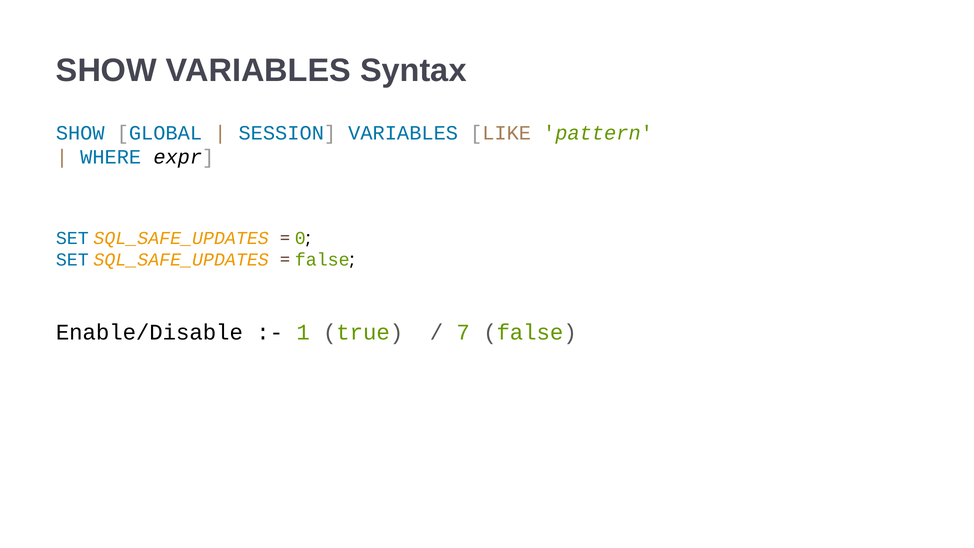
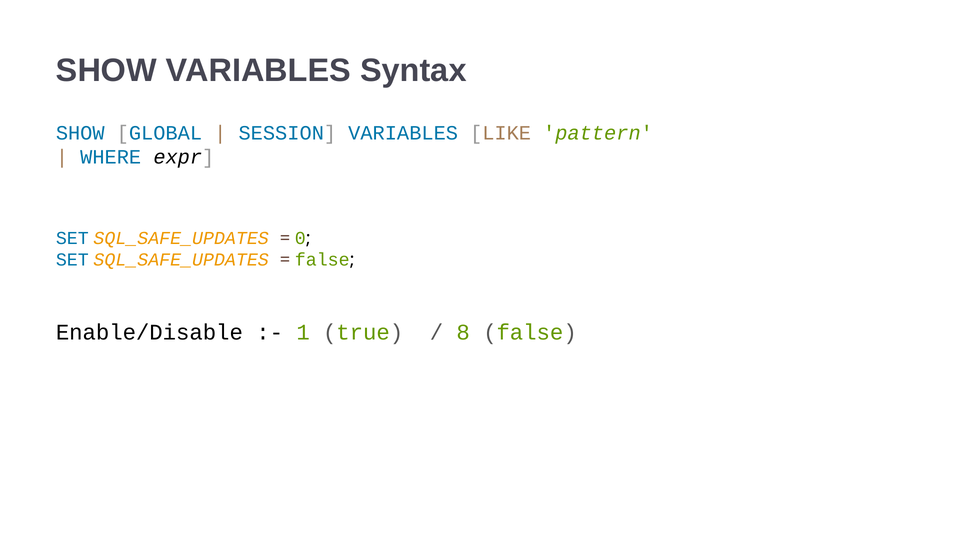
7: 7 -> 8
